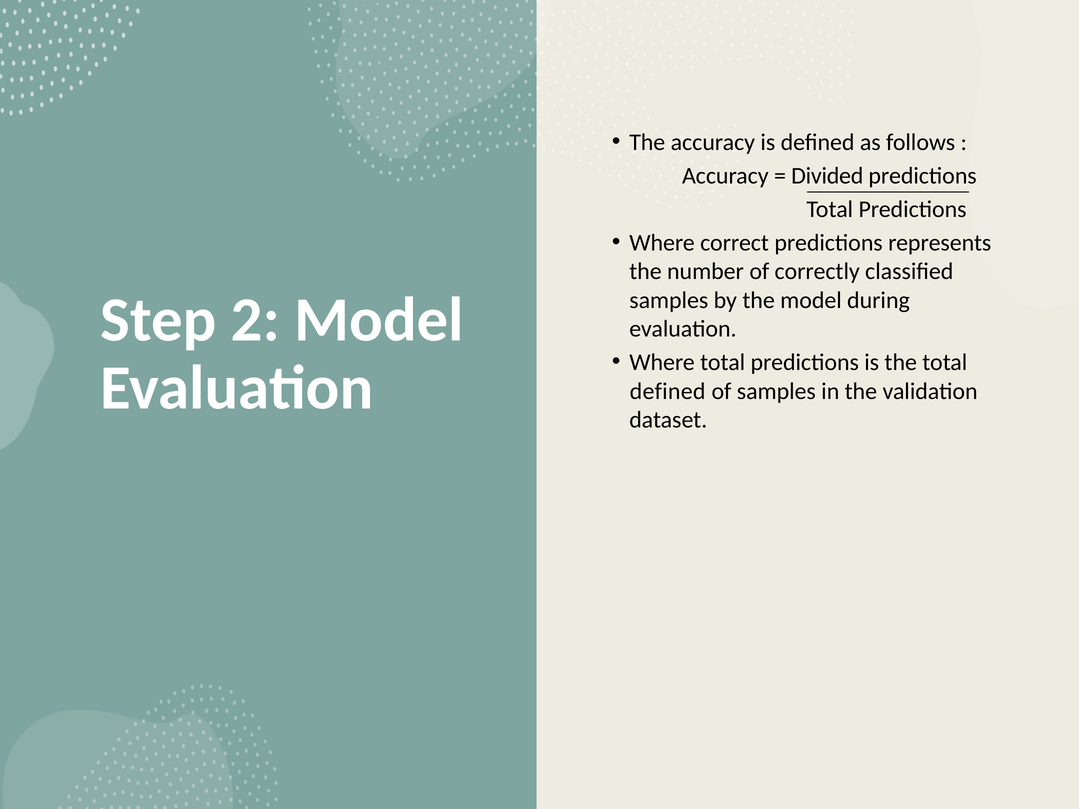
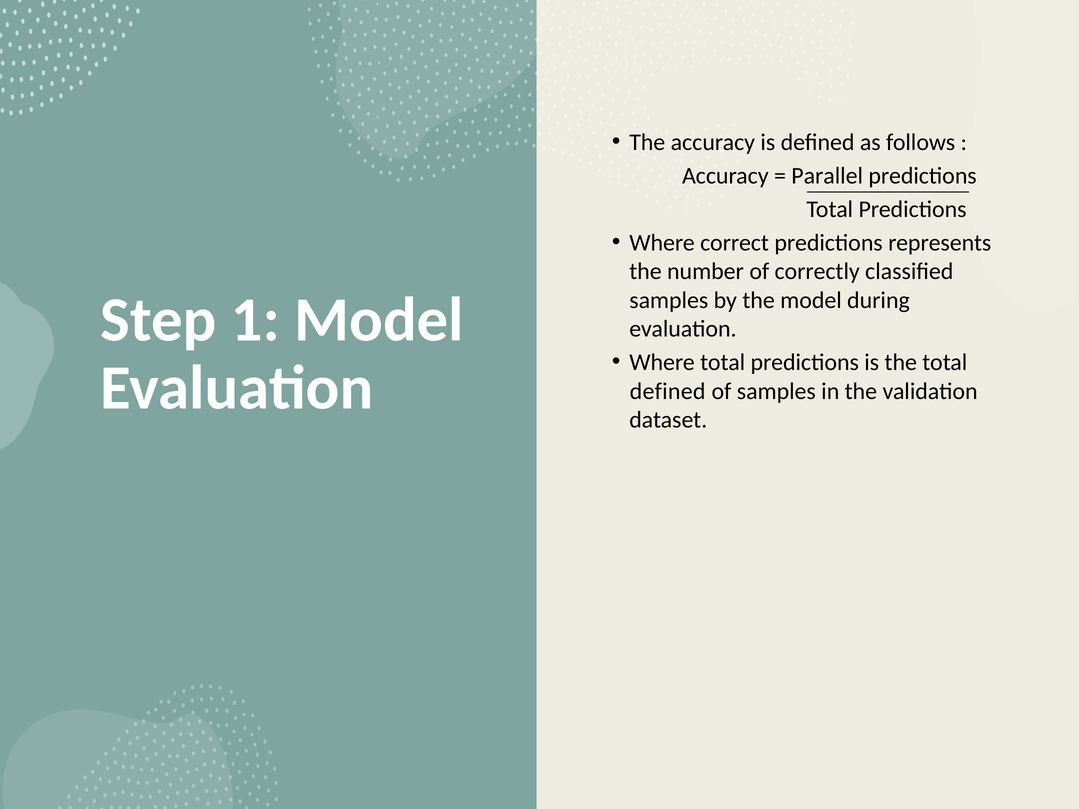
Divided: Divided -> Parallel
2: 2 -> 1
